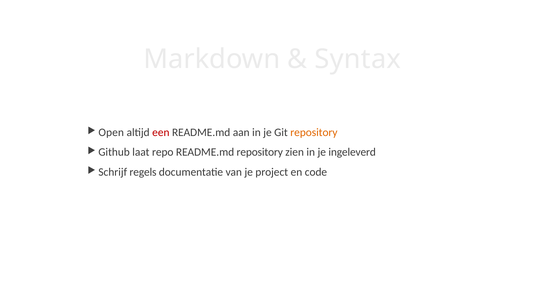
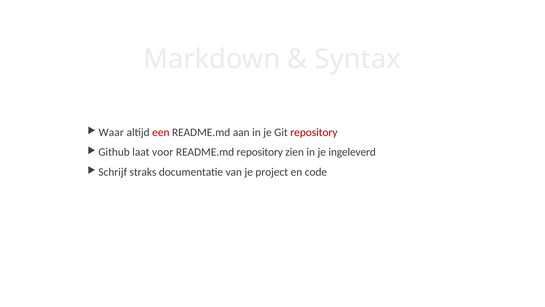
Open: Open -> Waar
repository at (314, 132) colour: orange -> red
repo: repo -> voor
regels: regels -> straks
